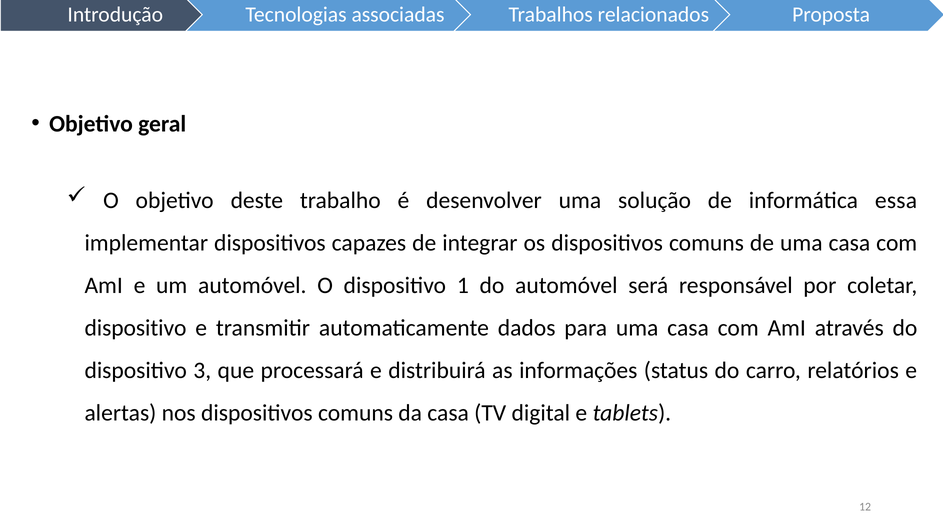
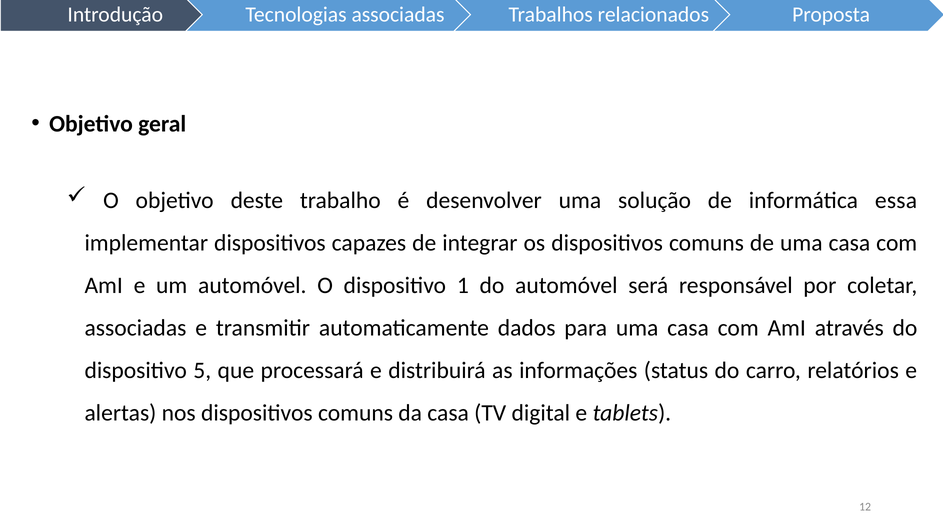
dispositivo at (136, 328): dispositivo -> associadas
3: 3 -> 5
